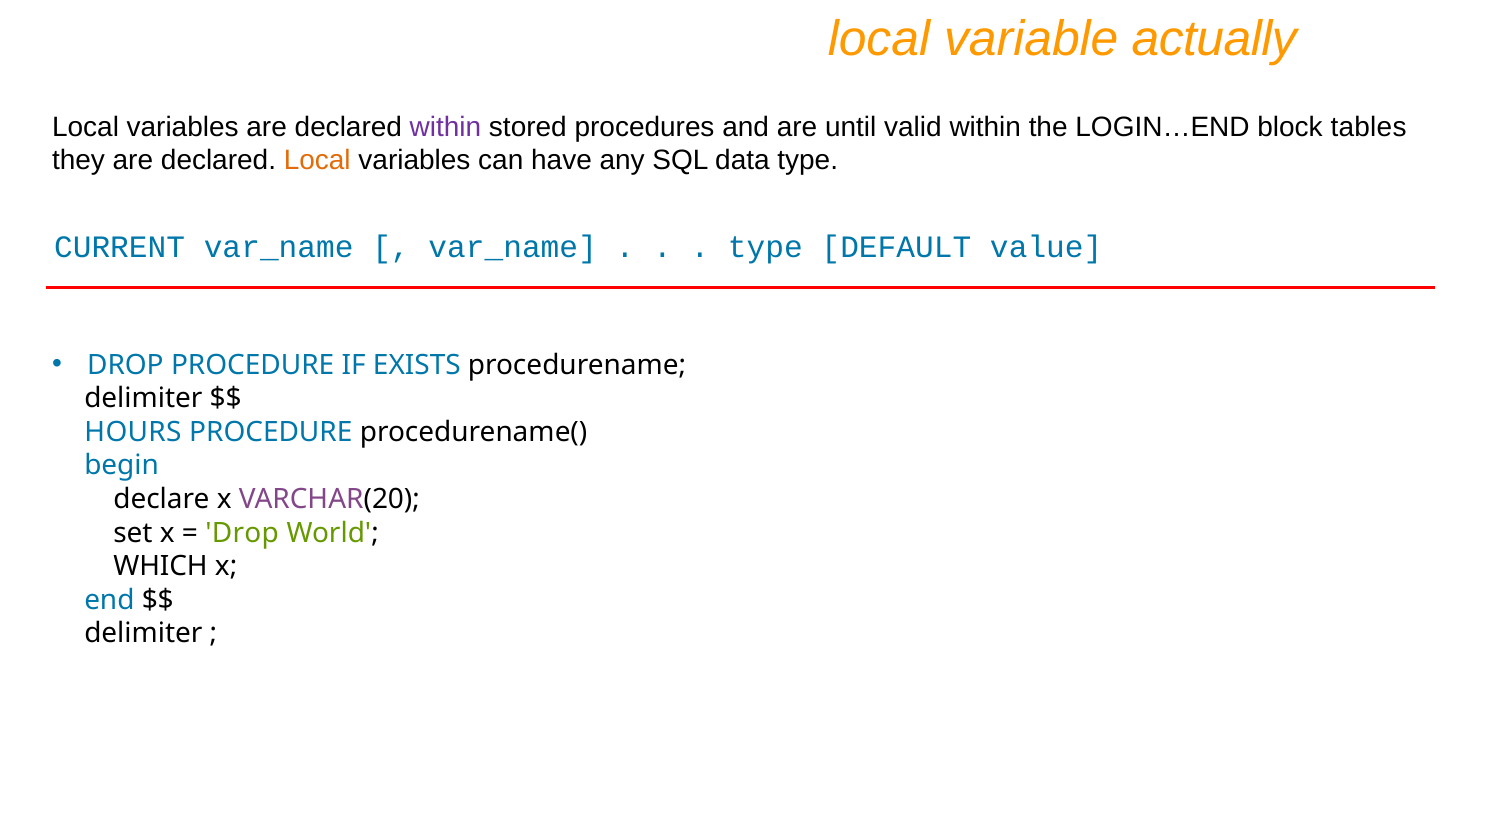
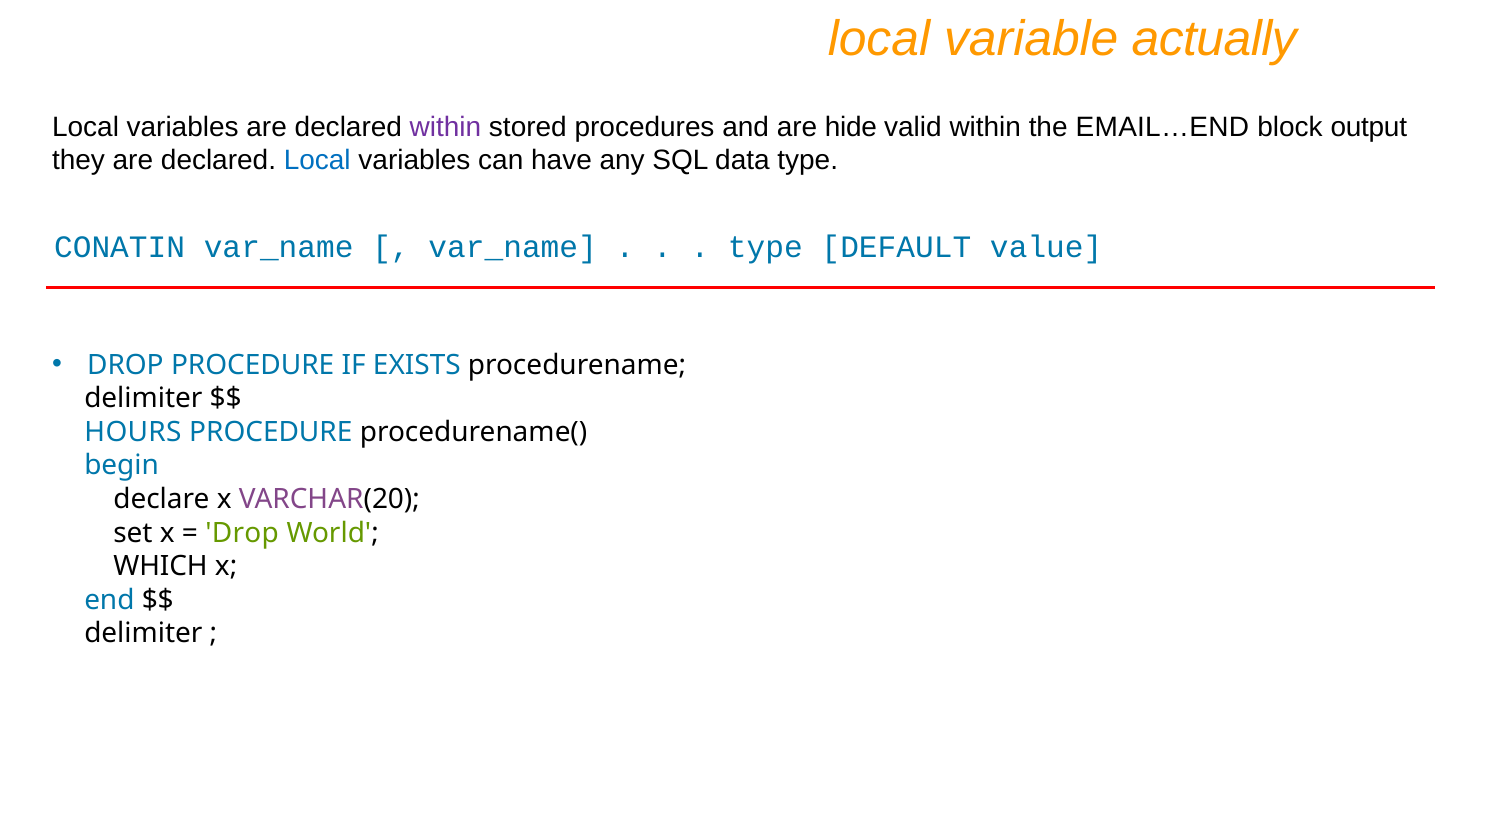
until: until -> hide
LOGIN…END: LOGIN…END -> EMAIL…END
tables: tables -> output
Local at (317, 161) colour: orange -> blue
CURRENT: CURRENT -> CONATIN
